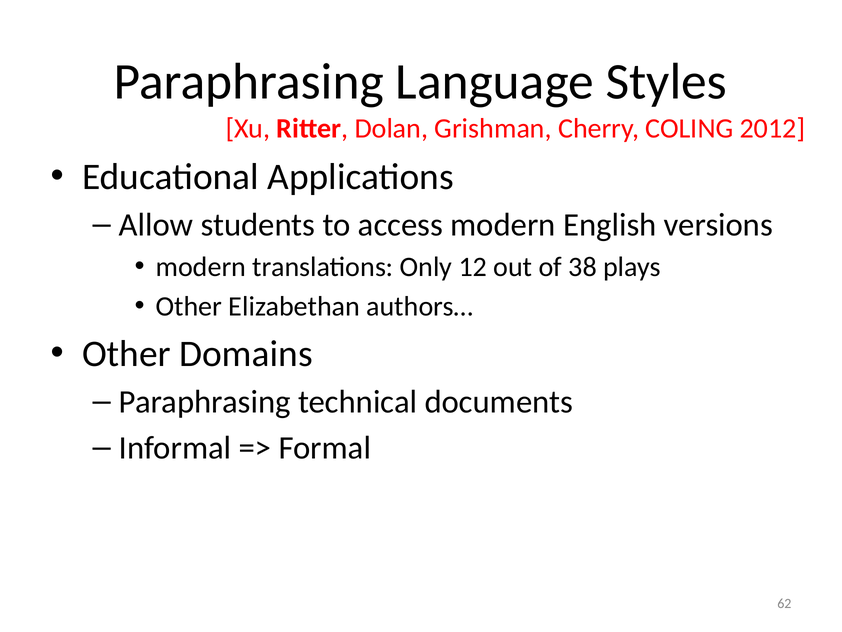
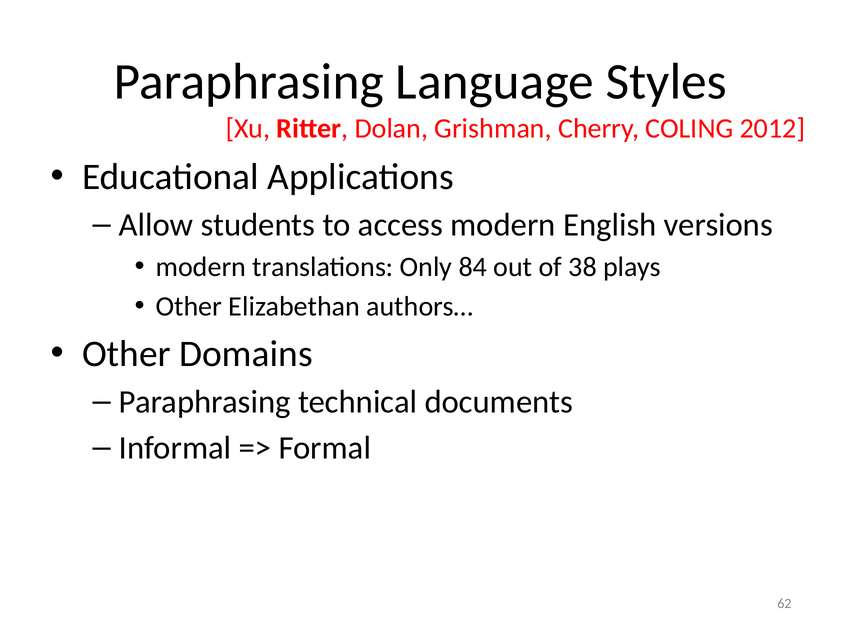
12: 12 -> 84
